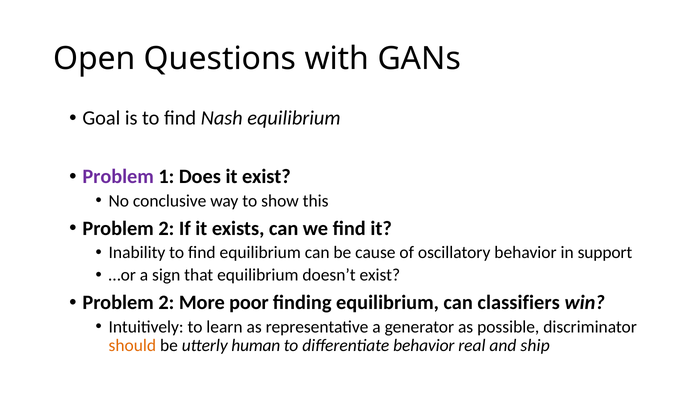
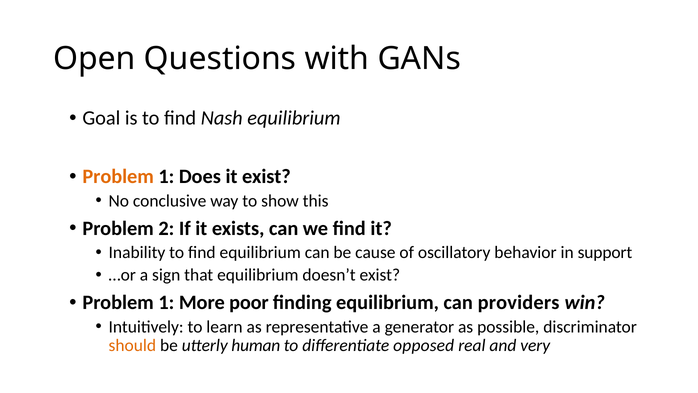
Problem at (118, 177) colour: purple -> orange
2 at (166, 302): 2 -> 1
classifiers: classifiers -> providers
differentiate behavior: behavior -> opposed
ship: ship -> very
